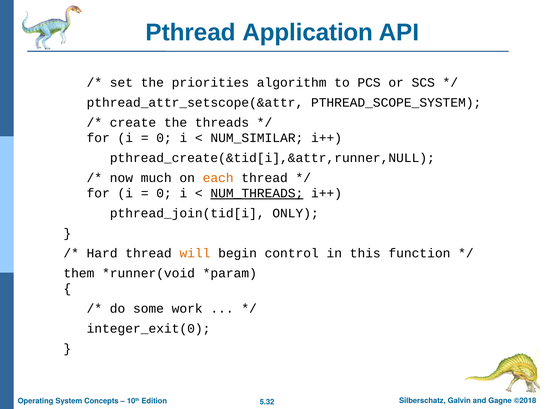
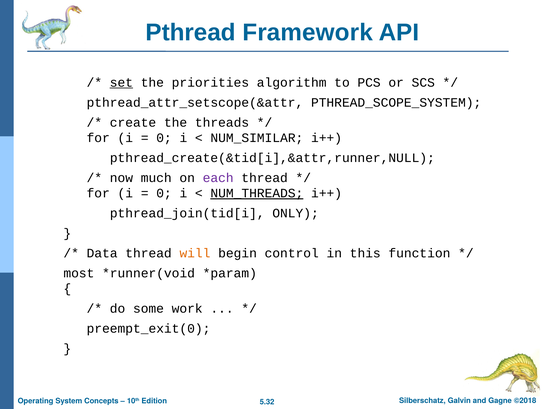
Application: Application -> Framework
set underline: none -> present
each colour: orange -> purple
Hard: Hard -> Data
them: them -> most
integer_exit(0: integer_exit(0 -> preempt_exit(0
